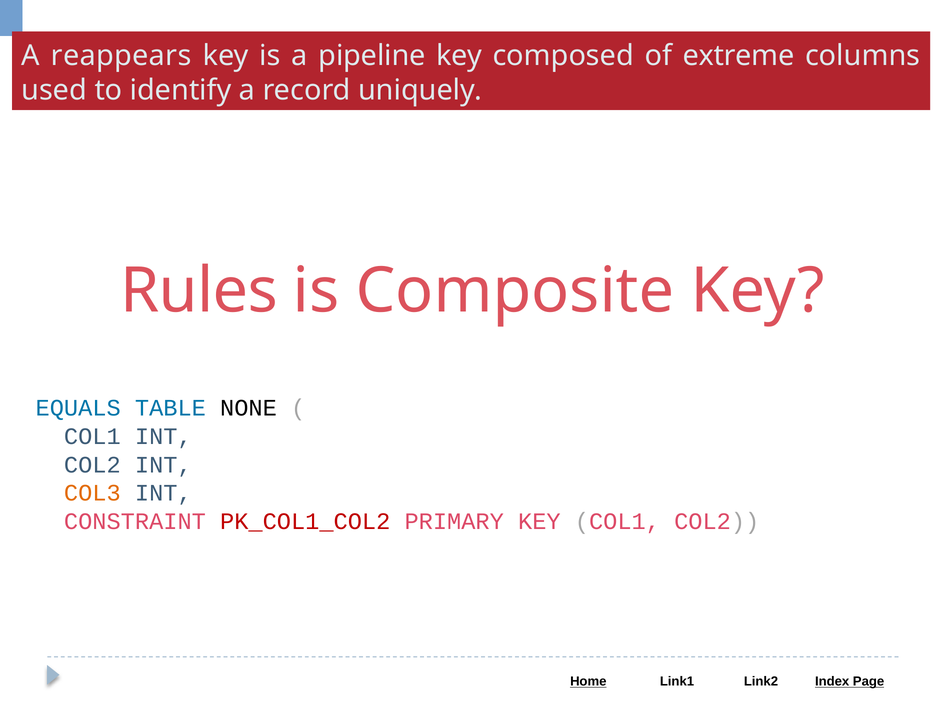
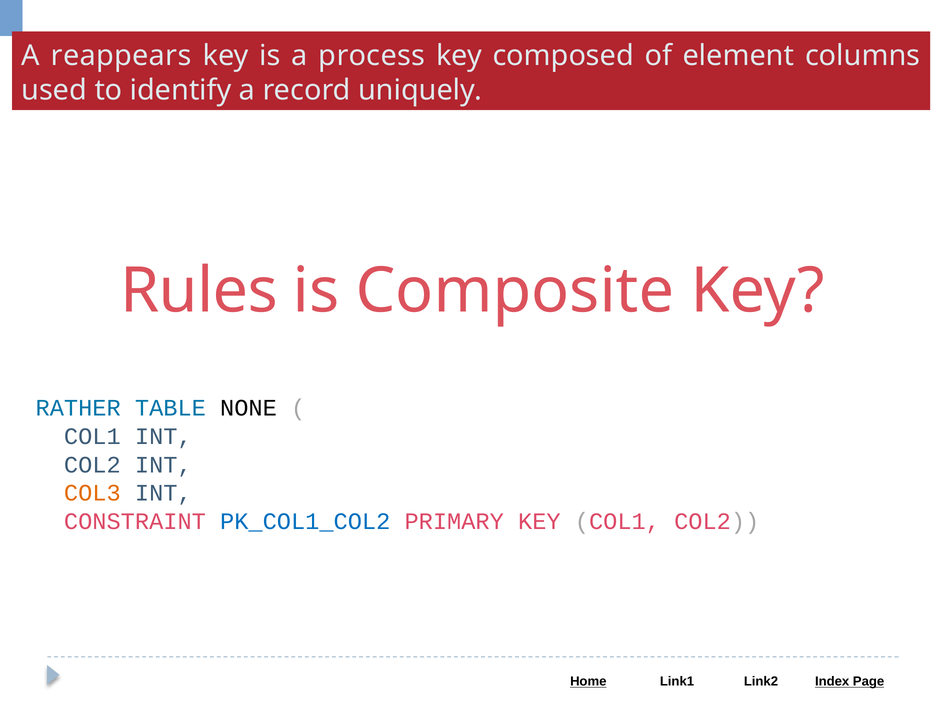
pipeline: pipeline -> process
extreme: extreme -> element
EQUALS: EQUALS -> RATHER
PK_COL1_COL2 colour: red -> blue
